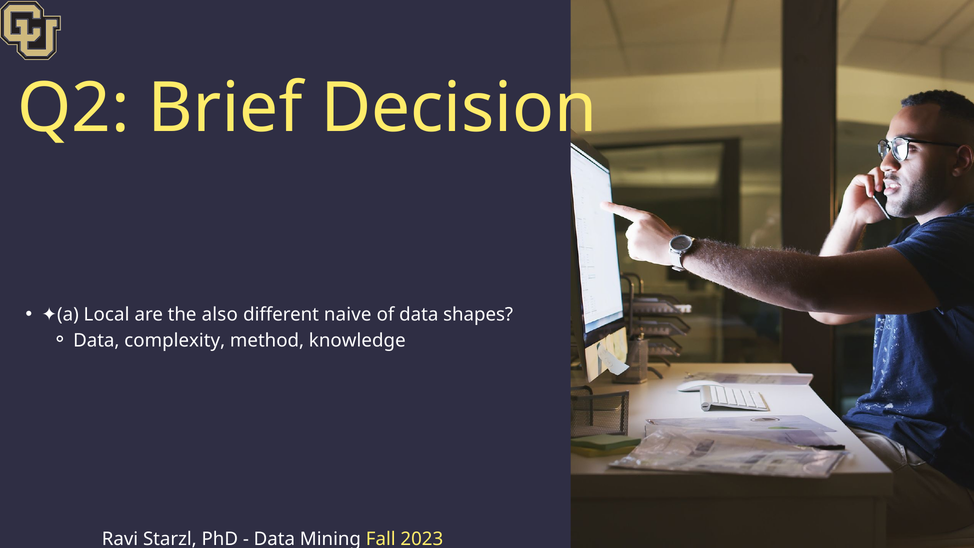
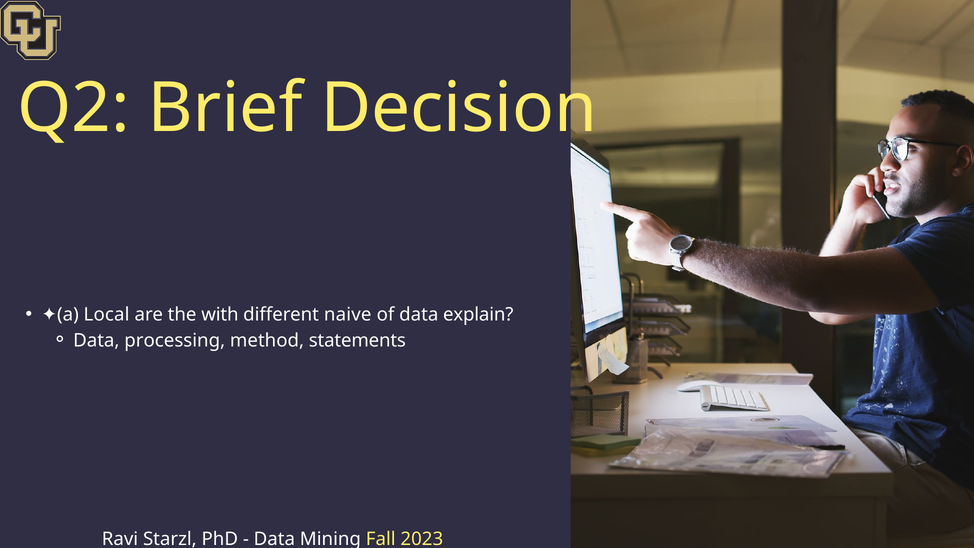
also: also -> with
shapes: shapes -> explain
complexity: complexity -> processing
knowledge: knowledge -> statements
